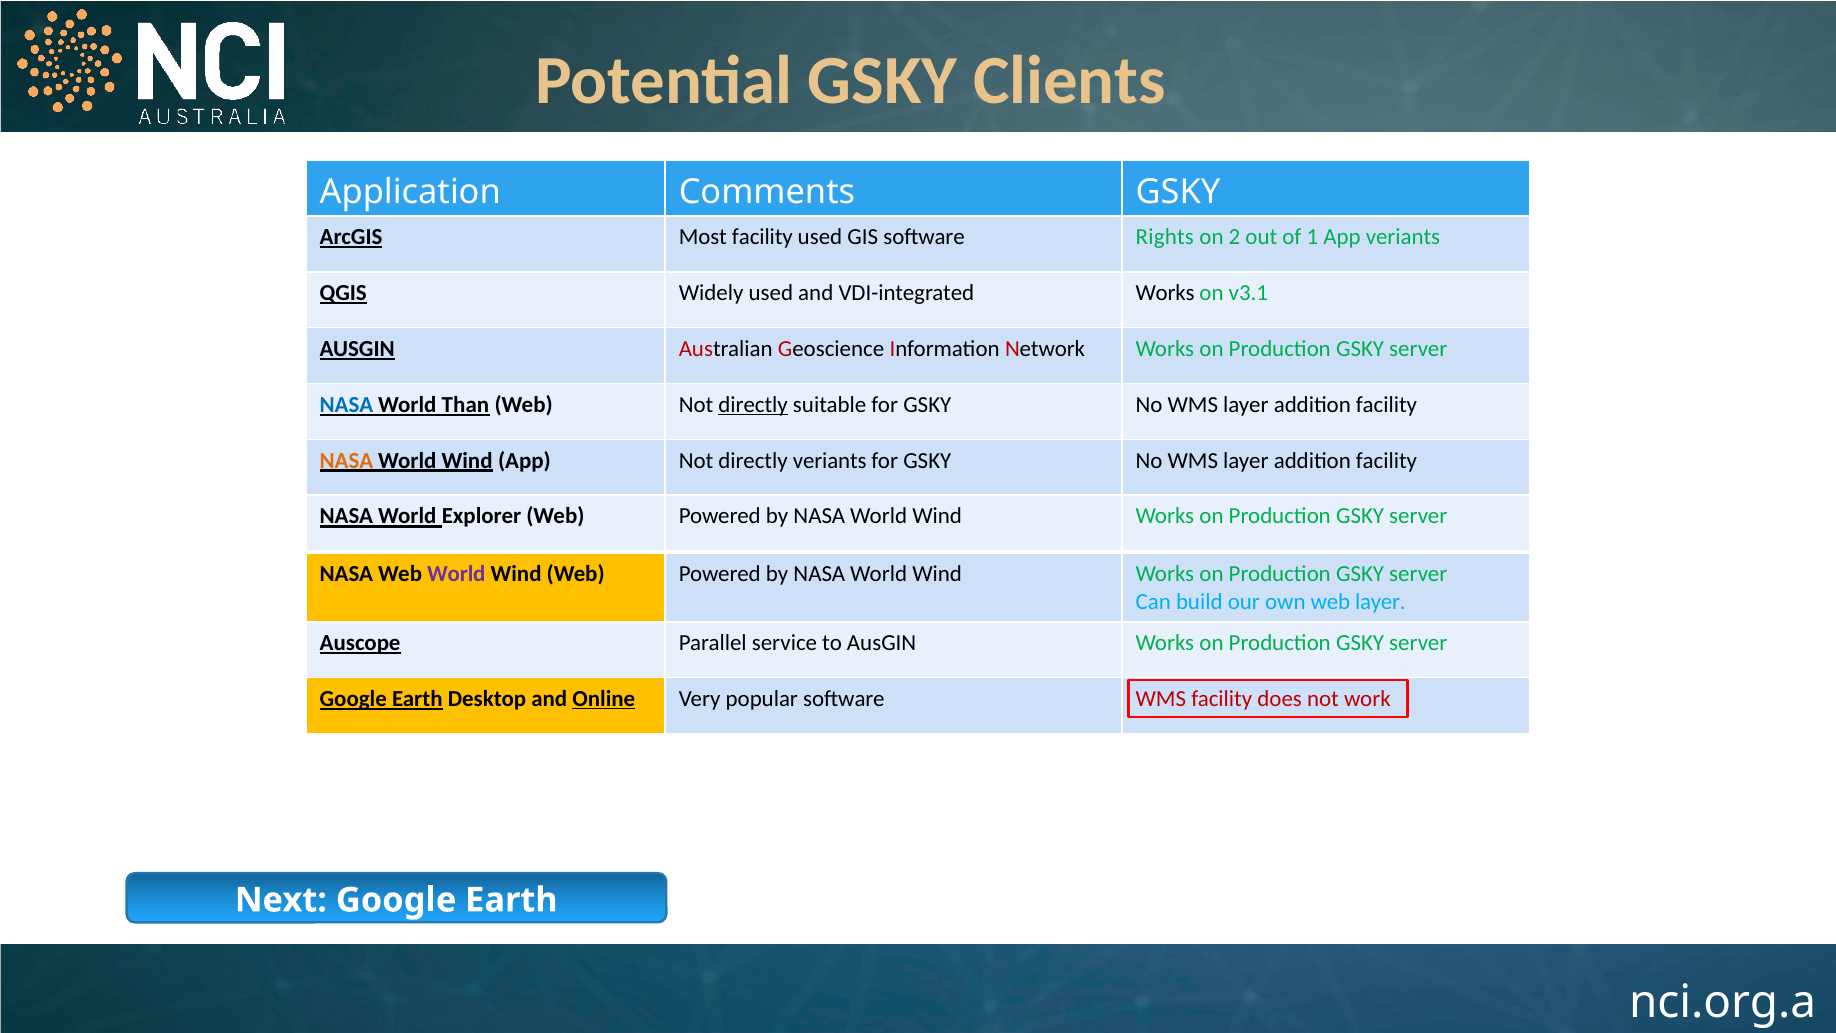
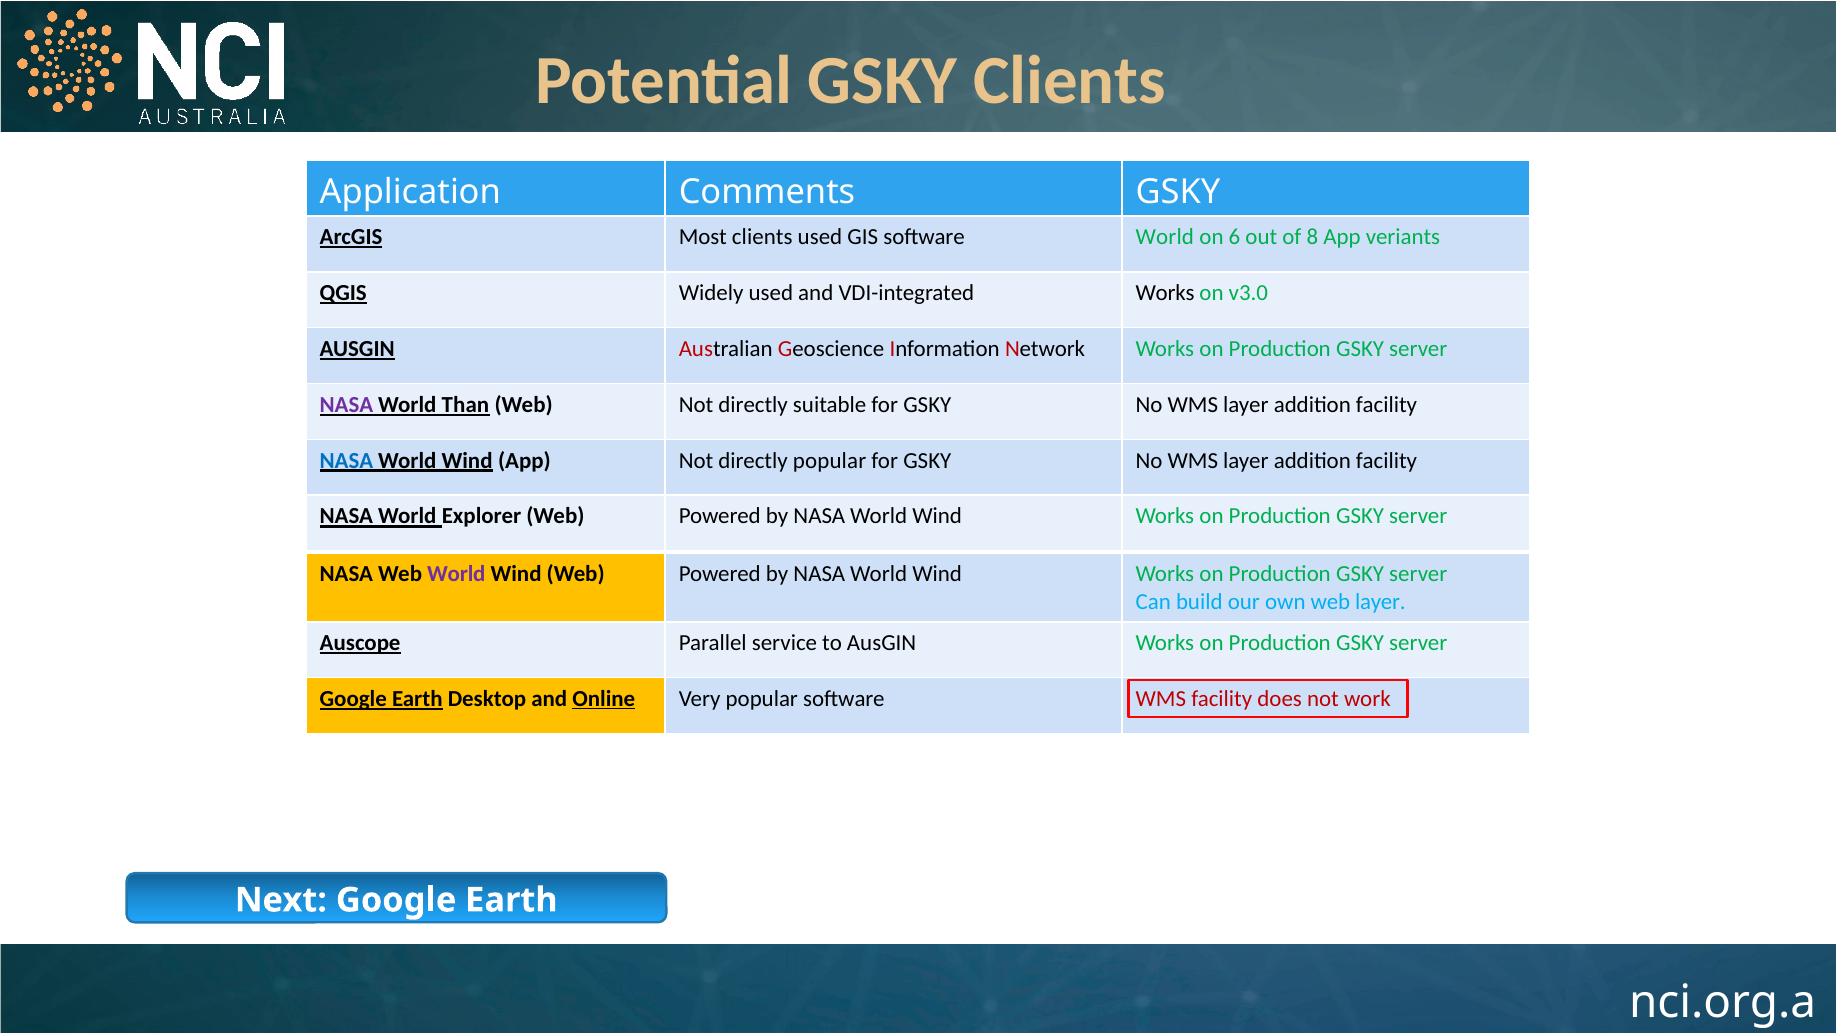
Most facility: facility -> clients
software Rights: Rights -> World
2: 2 -> 6
1: 1 -> 8
v3.1: v3.1 -> v3.0
NASA at (346, 404) colour: blue -> purple
directly at (753, 404) underline: present -> none
NASA at (346, 460) colour: orange -> blue
directly veriants: veriants -> popular
